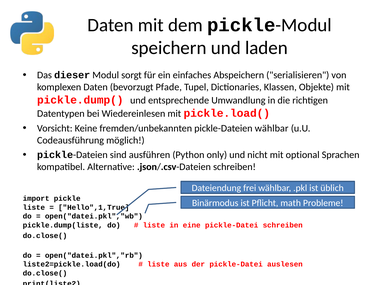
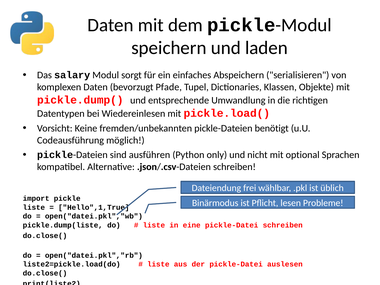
dieser: dieser -> salary
pickle-Dateien wählbar: wählbar -> benötigt
math: math -> lesen
